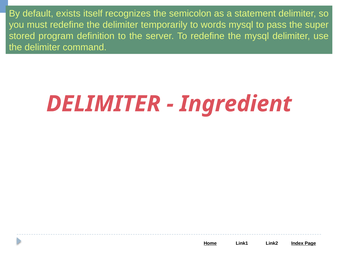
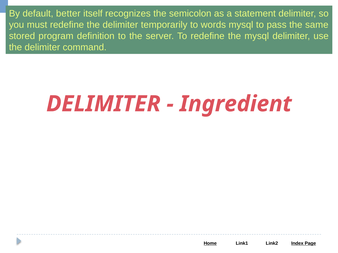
exists: exists -> better
super: super -> same
